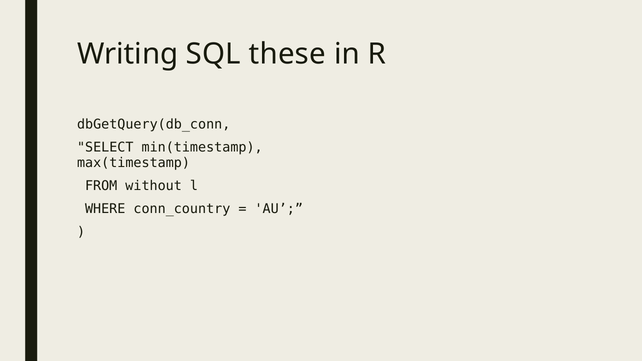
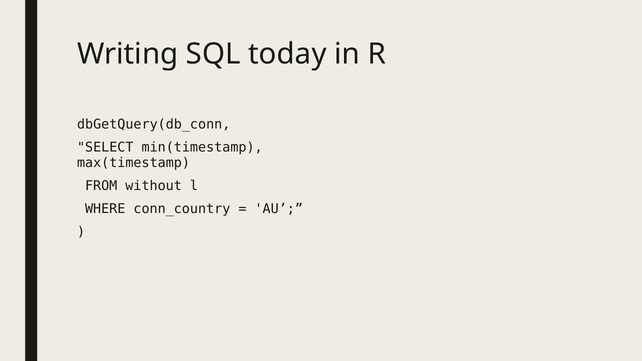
these: these -> today
